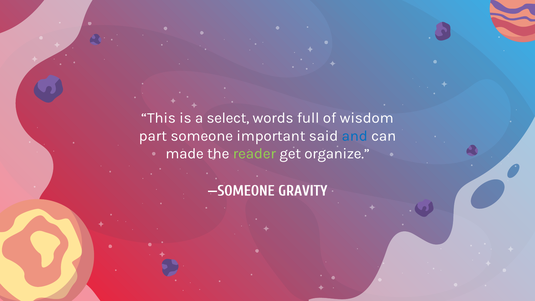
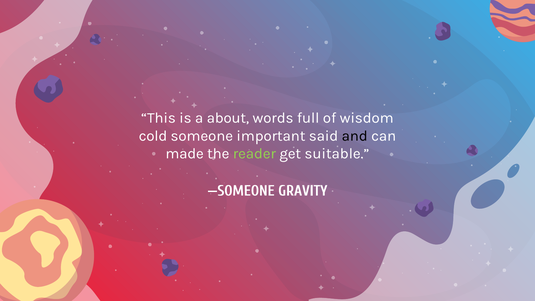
select: select -> about
part: part -> cold
and colour: blue -> black
organize: organize -> suitable
